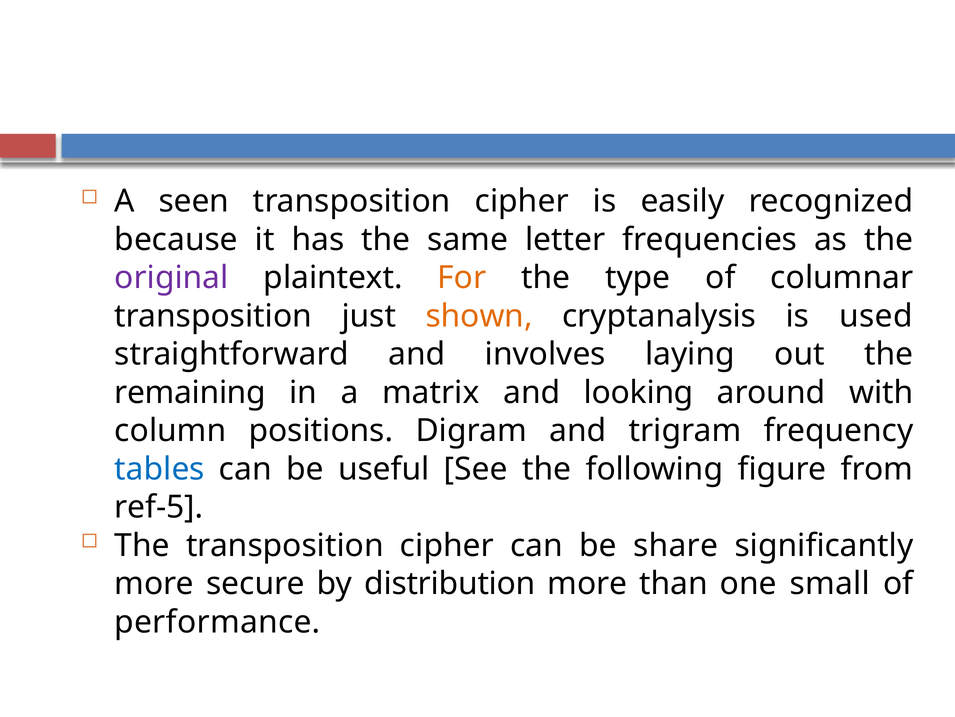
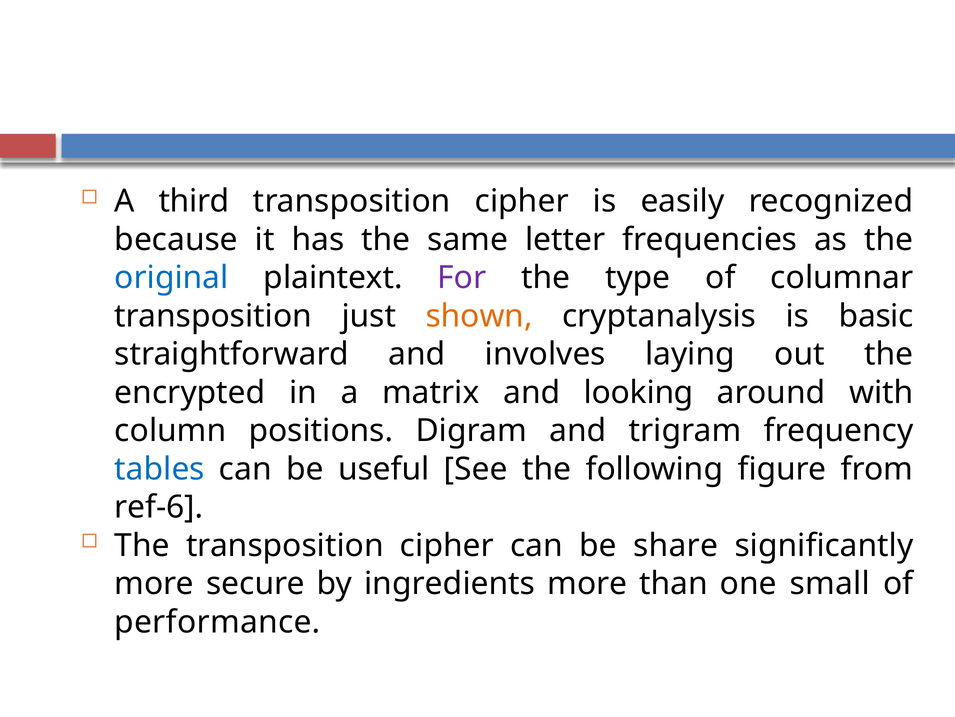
seen: seen -> third
original colour: purple -> blue
For colour: orange -> purple
used: used -> basic
remaining: remaining -> encrypted
ref-5: ref-5 -> ref-6
distribution: distribution -> ingredients
